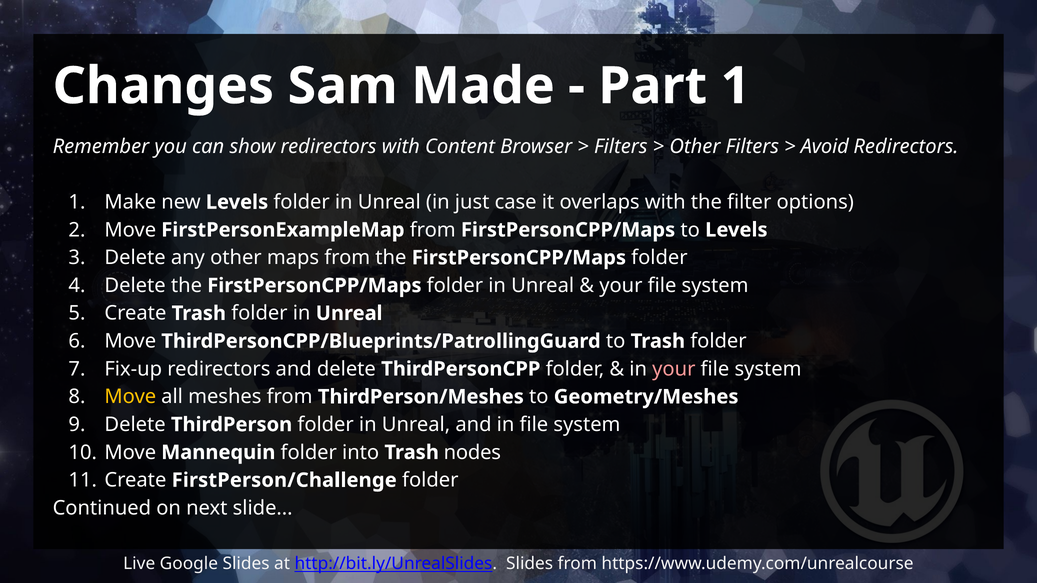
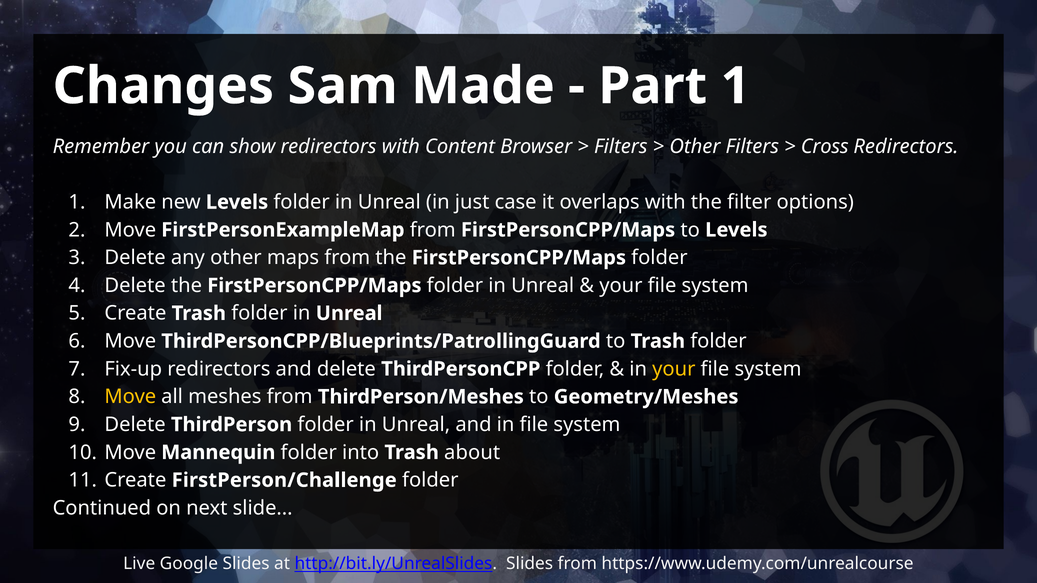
Avoid: Avoid -> Cross
your at (674, 369) colour: pink -> yellow
nodes: nodes -> about
